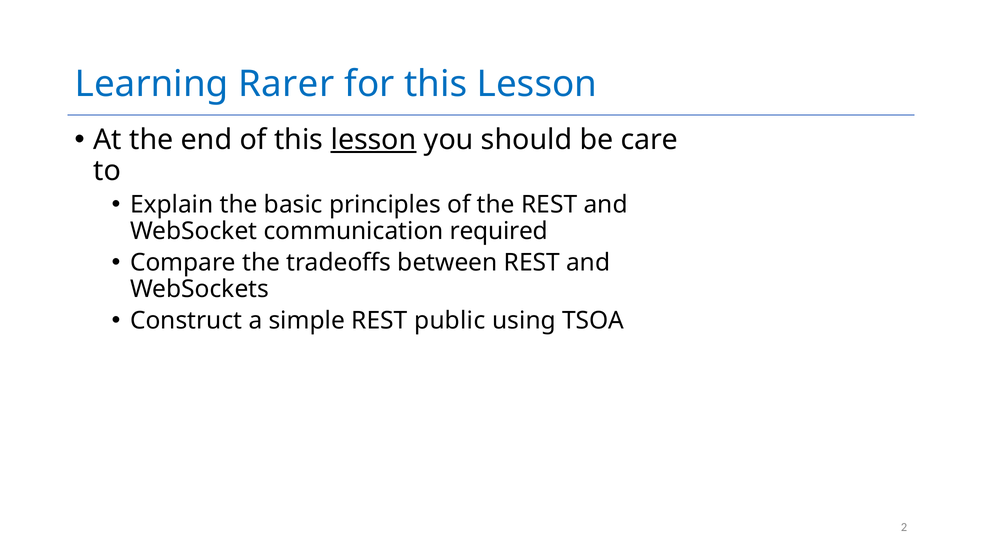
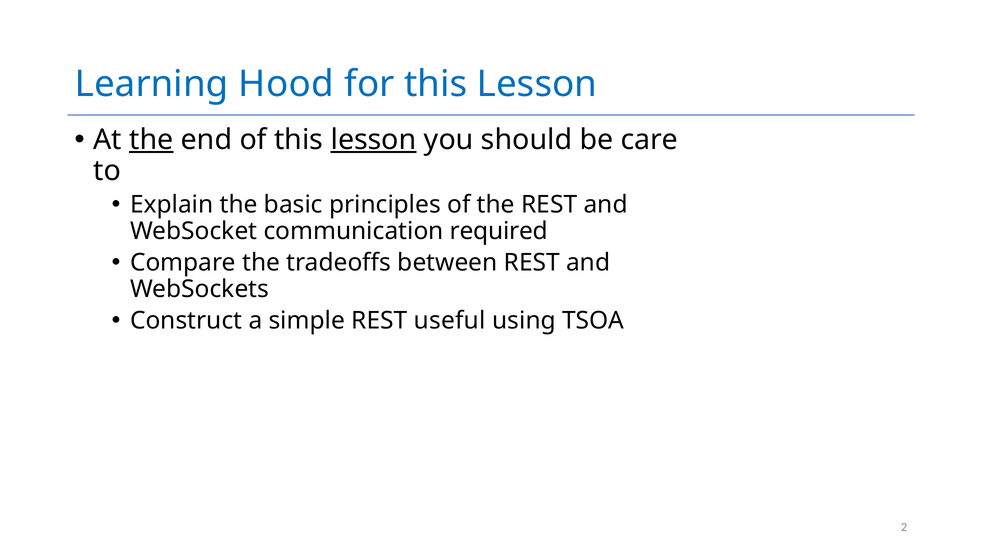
Rarer: Rarer -> Hood
the at (151, 140) underline: none -> present
public: public -> useful
